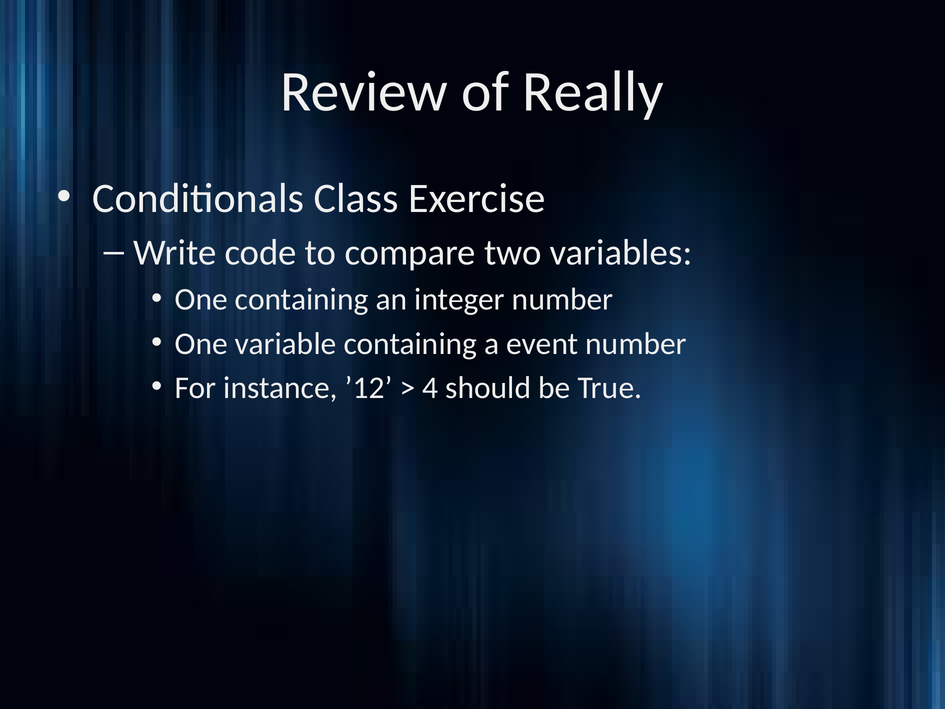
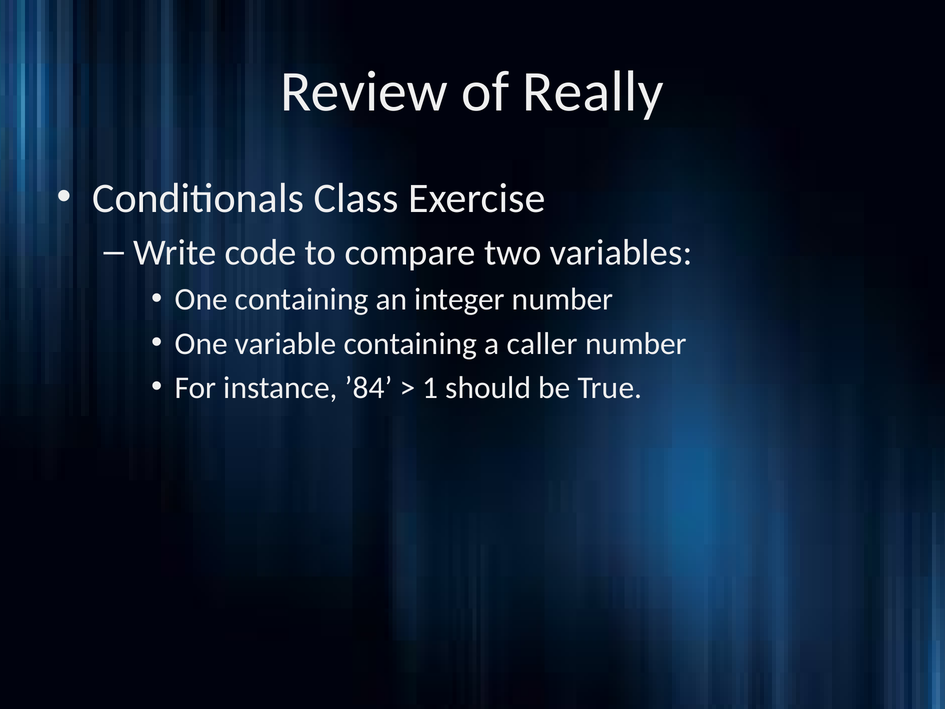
event: event -> caller
’12: ’12 -> ’84
4: 4 -> 1
